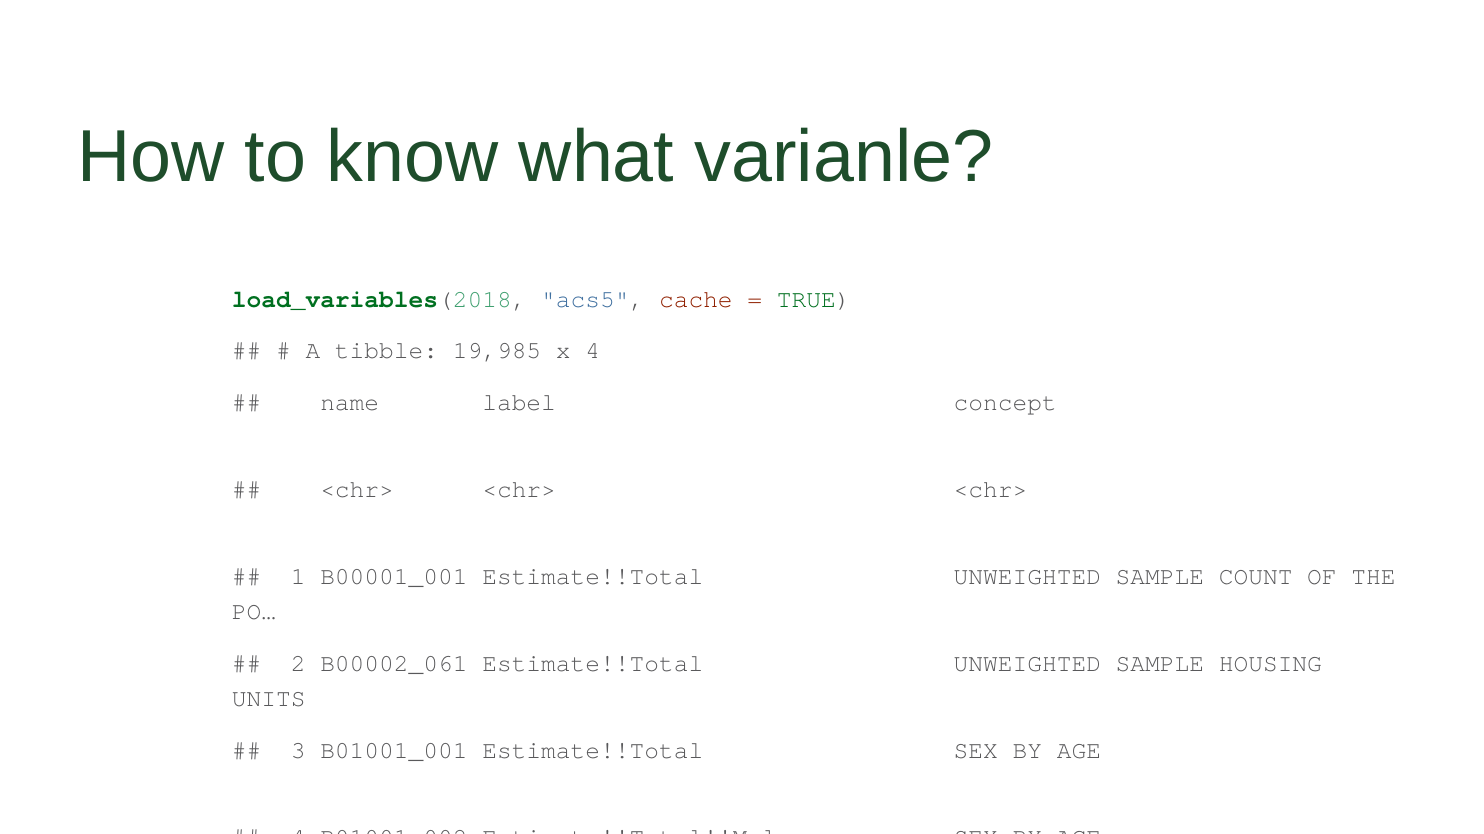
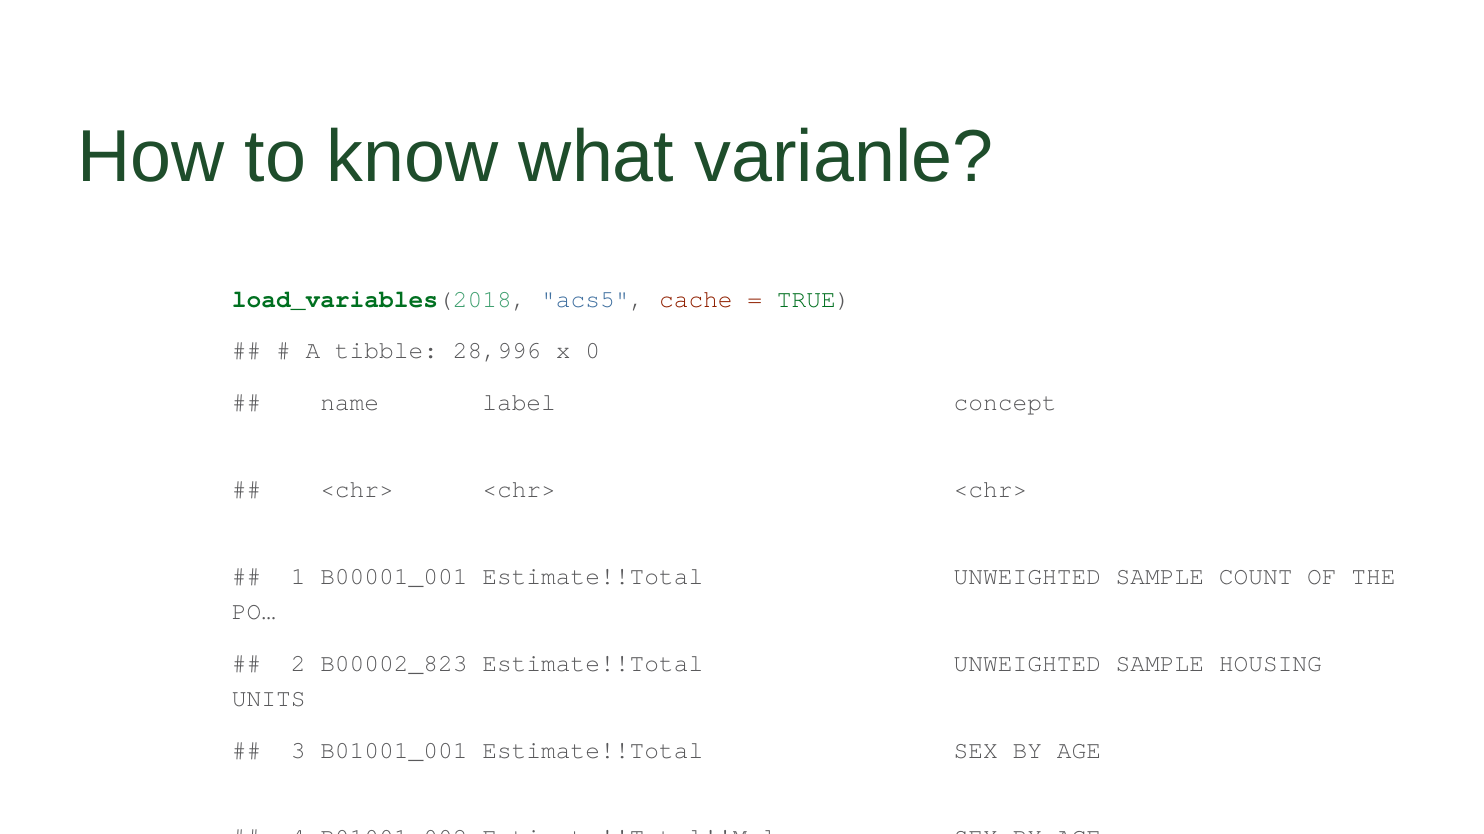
19,985: 19,985 -> 28,996
x 4: 4 -> 0
B00002_061: B00002_061 -> B00002_823
